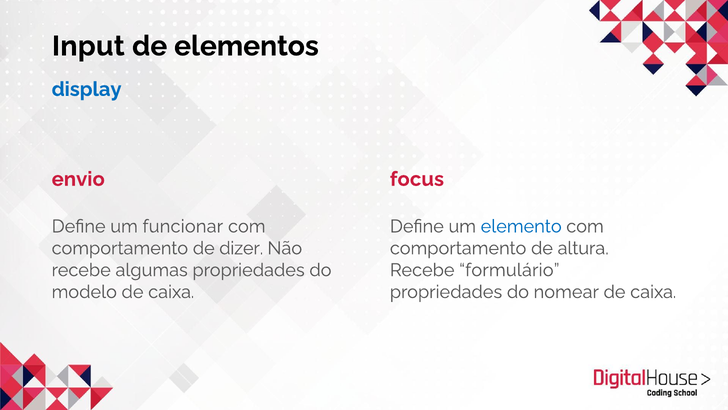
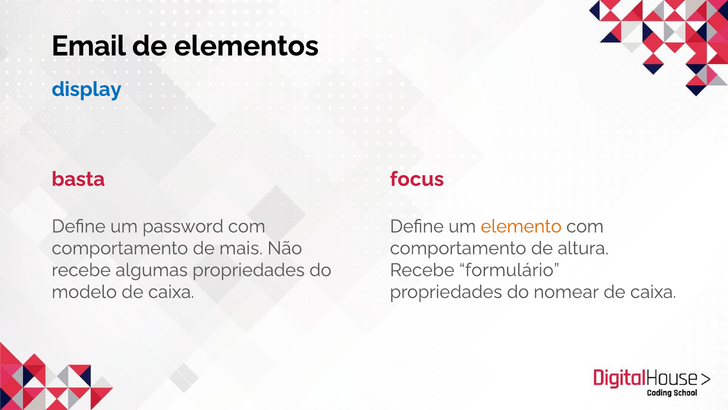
Input: Input -> Email
envio: envio -> basta
funcionar: funcionar -> password
elemento colour: blue -> orange
dizer: dizer -> mais
